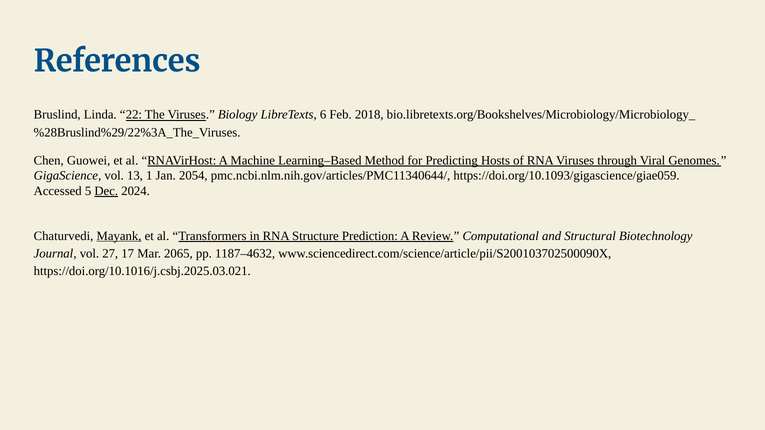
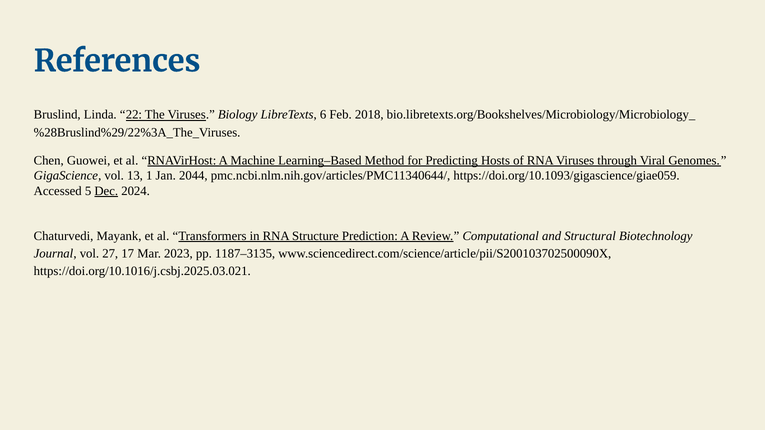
2054: 2054 -> 2044
Mayank underline: present -> none
2065: 2065 -> 2023
1187–4632: 1187–4632 -> 1187–3135
